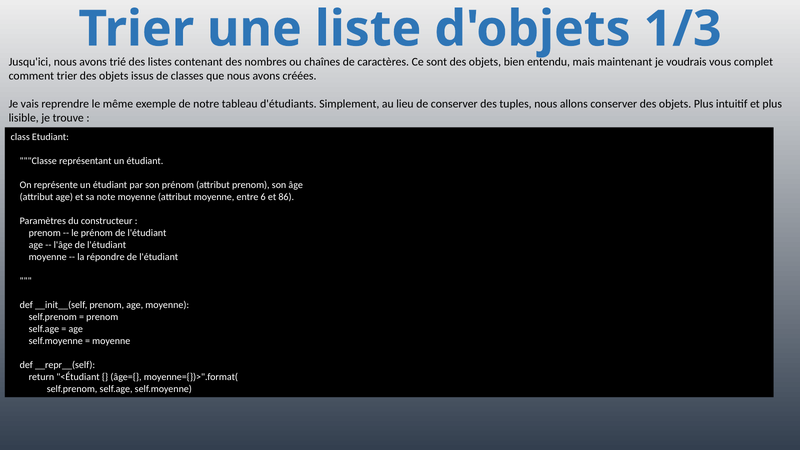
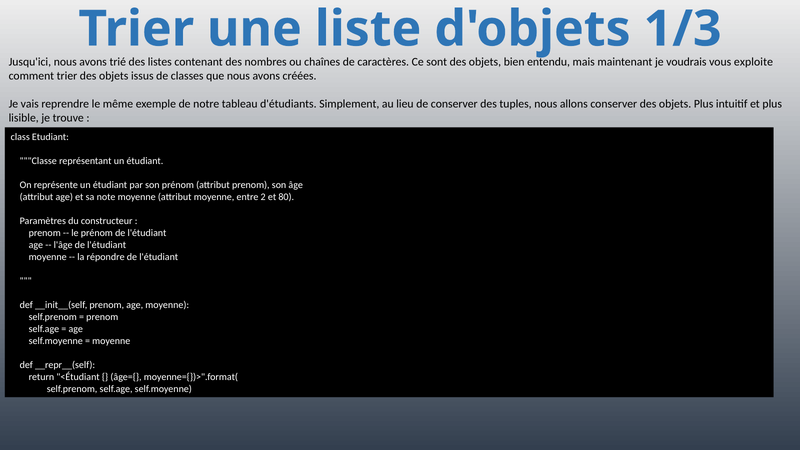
complet: complet -> exploite
6: 6 -> 2
86: 86 -> 80
